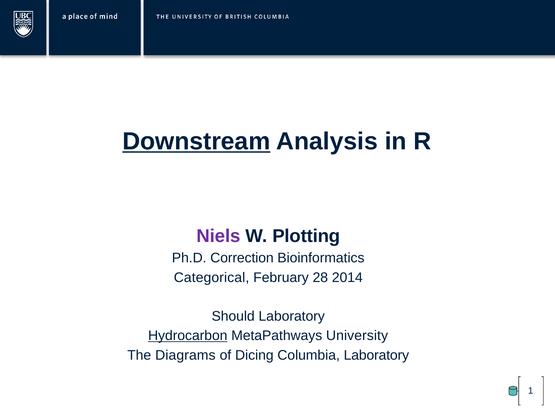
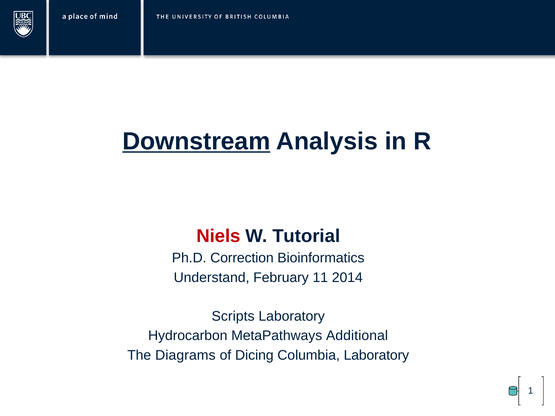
Niels colour: purple -> red
Plotting: Plotting -> Tutorial
Categorical: Categorical -> Understand
28: 28 -> 11
Should: Should -> Scripts
Hydrocarbon underline: present -> none
University: University -> Additional
